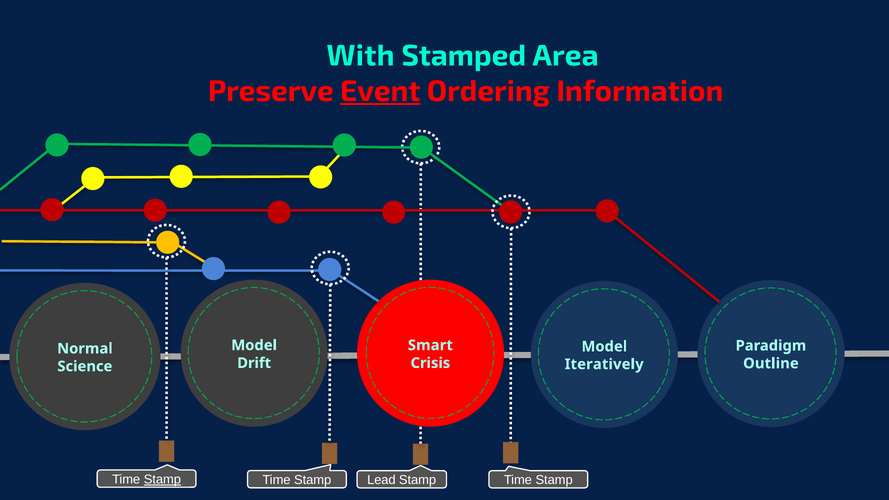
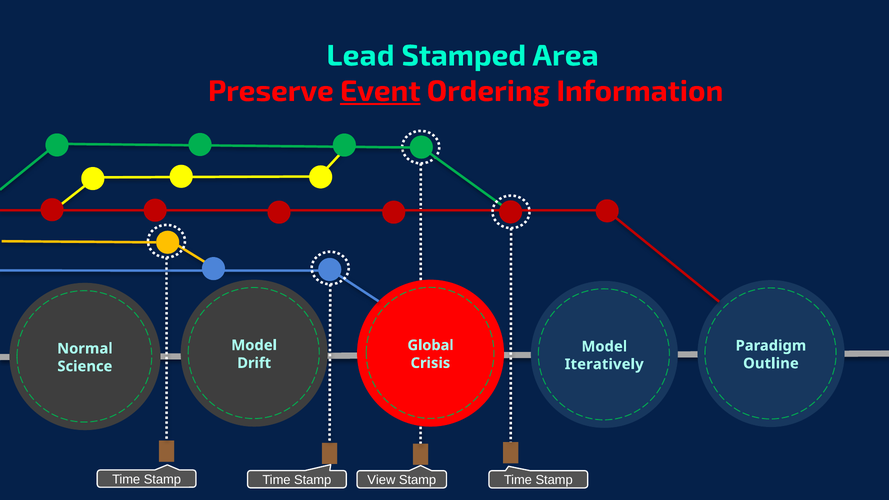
With: With -> Lead
Smart: Smart -> Global
Stamp at (162, 480) underline: present -> none
Lead: Lead -> View
